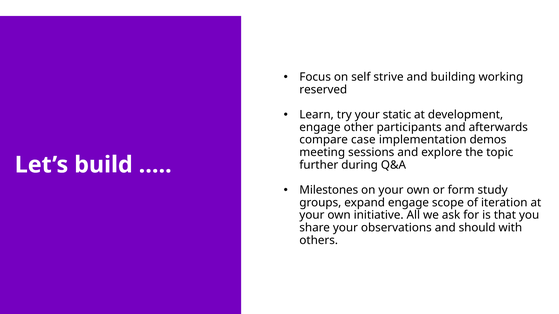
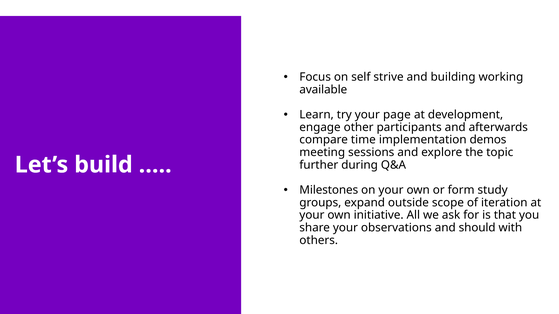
reserved: reserved -> available
static: static -> page
case: case -> time
expand engage: engage -> outside
